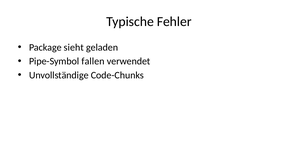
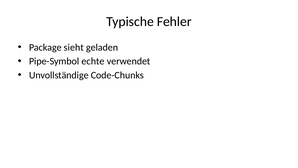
fallen: fallen -> echte
